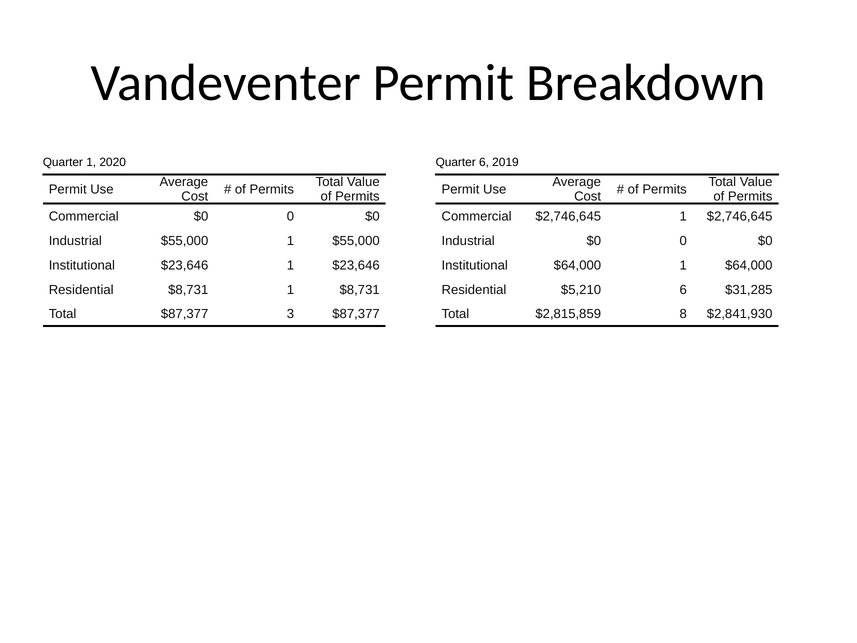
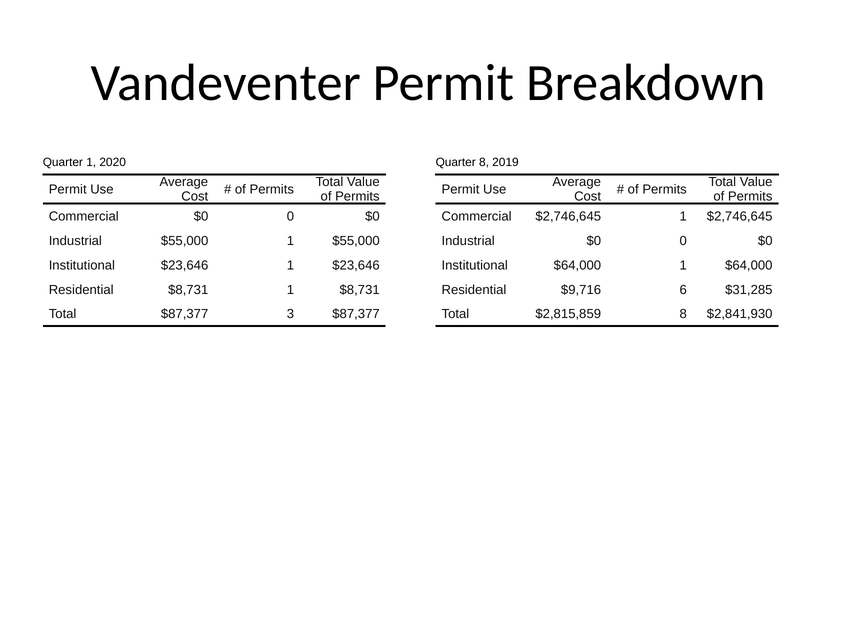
Quarter 6: 6 -> 8
$5,210: $5,210 -> $9,716
